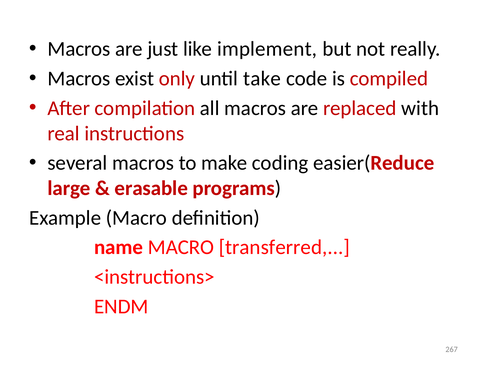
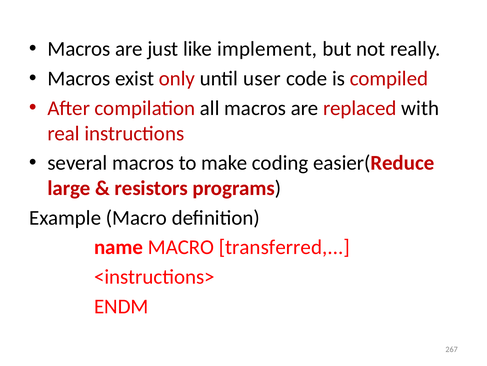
take: take -> user
erasable: erasable -> resistors
